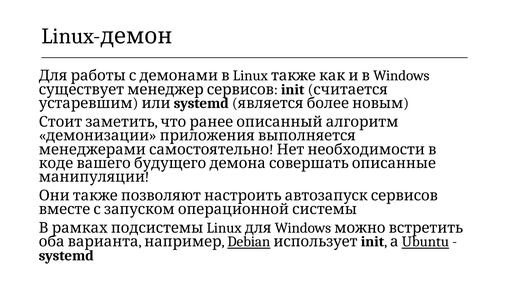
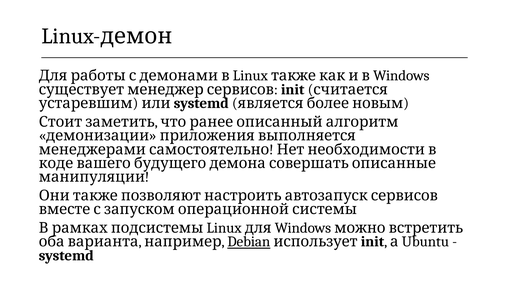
Ubuntu underline: present -> none
